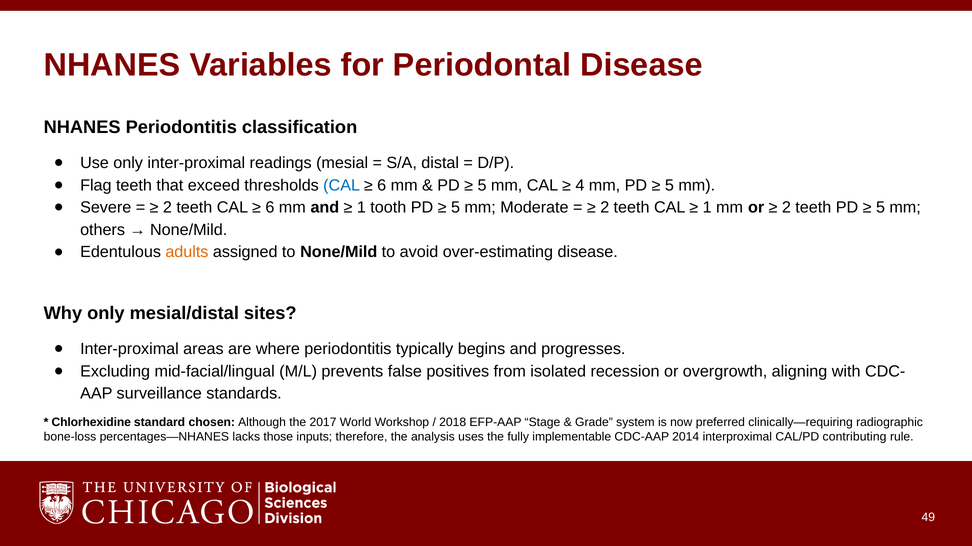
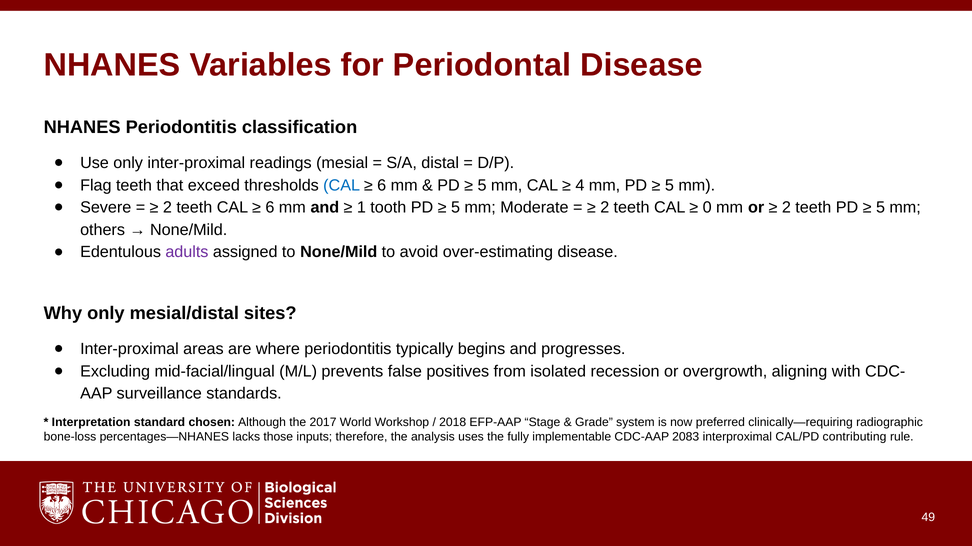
1 at (707, 208): 1 -> 0
adults colour: orange -> purple
Chlorhexidine: Chlorhexidine -> Interpretation
2014: 2014 -> 2083
